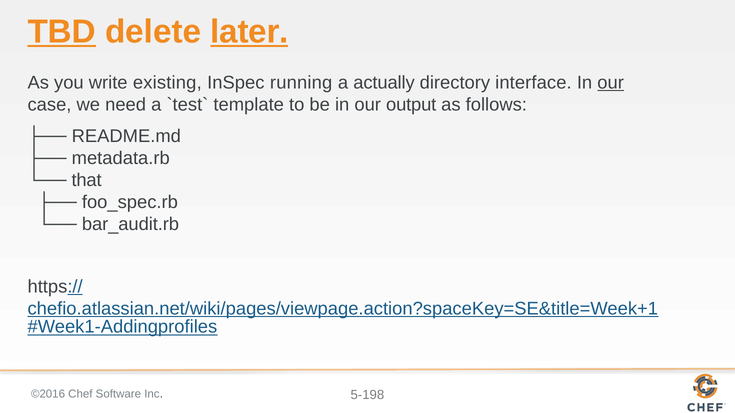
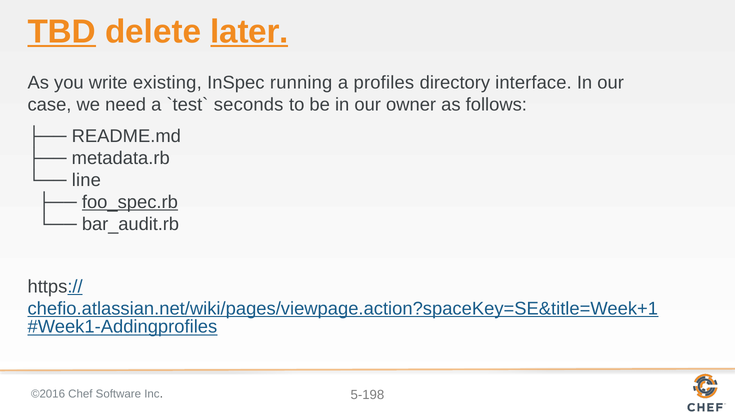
actually: actually -> profiles
our at (611, 83) underline: present -> none
template: template -> seconds
output: output -> owner
that: that -> line
foo_spec.rb underline: none -> present
